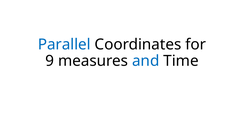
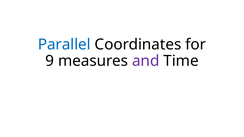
and colour: blue -> purple
